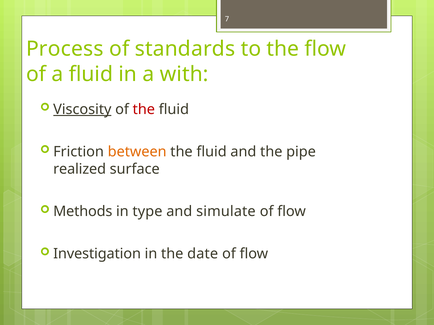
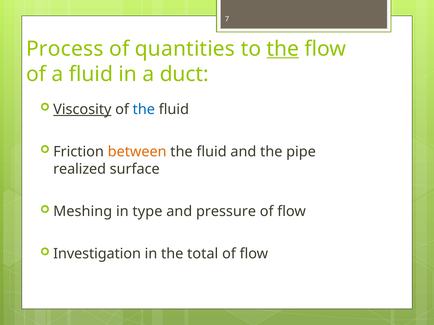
standards: standards -> quantities
the at (283, 49) underline: none -> present
with: with -> duct
the at (144, 110) colour: red -> blue
Methods: Methods -> Meshing
simulate: simulate -> pressure
date: date -> total
